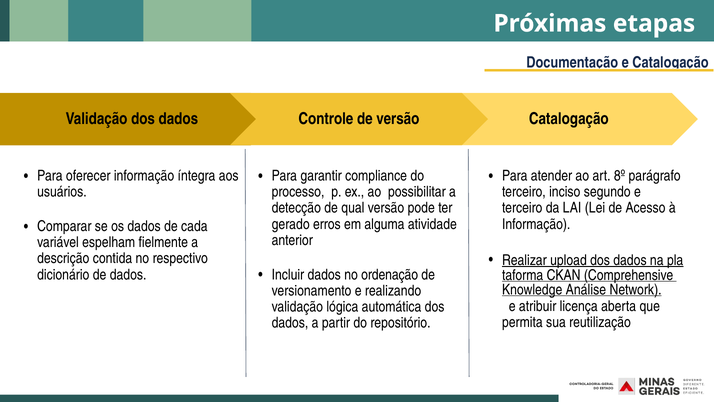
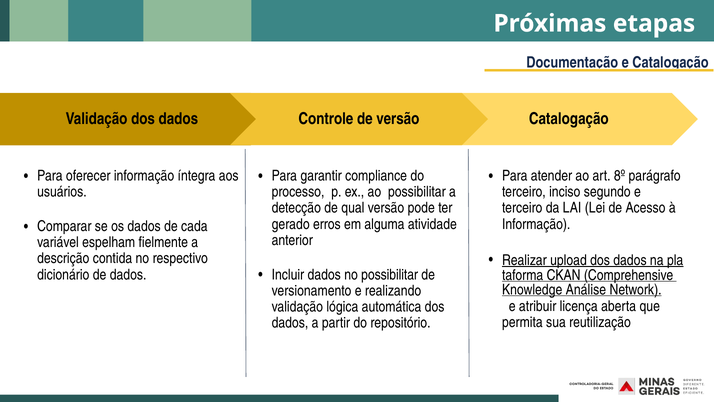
no ordenação: ordenação -> possibilitar
